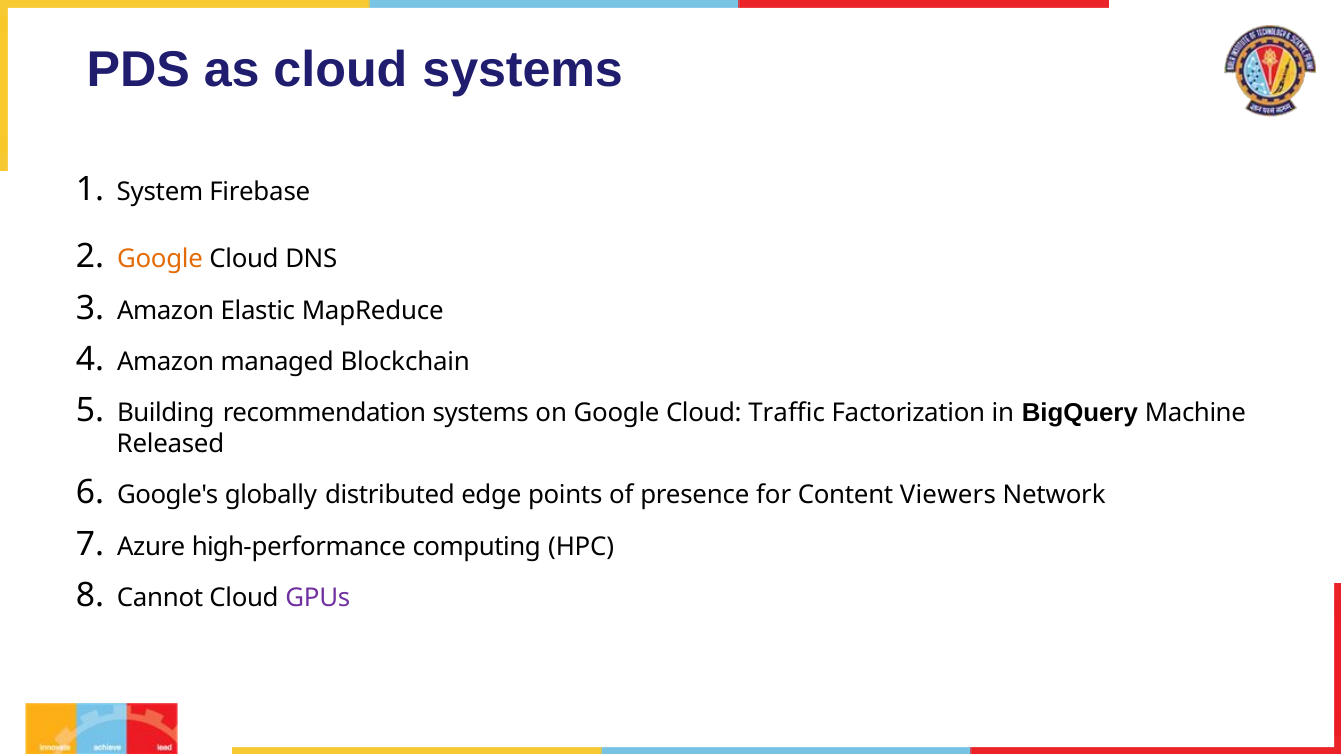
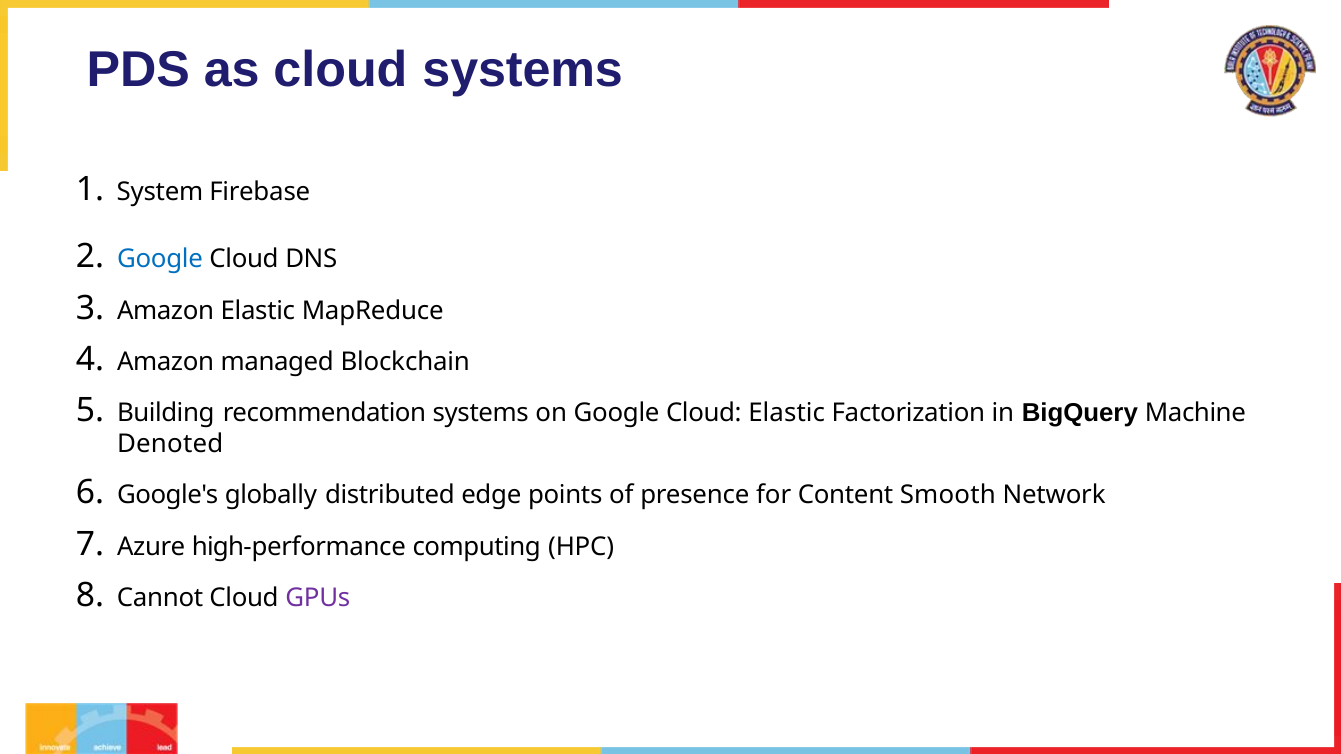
Google at (160, 259) colour: orange -> blue
Cloud Traffic: Traffic -> Elastic
Released: Released -> Denoted
Viewers: Viewers -> Smooth
